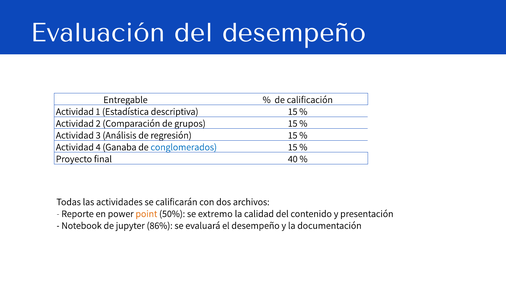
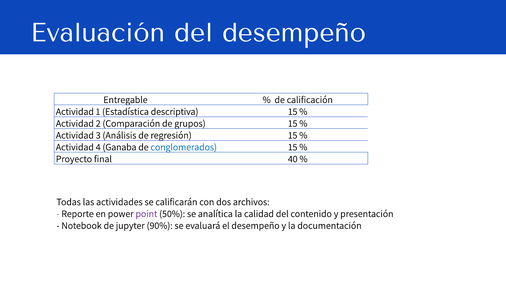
point colour: orange -> purple
extremo: extremo -> analítica
86%: 86% -> 90%
